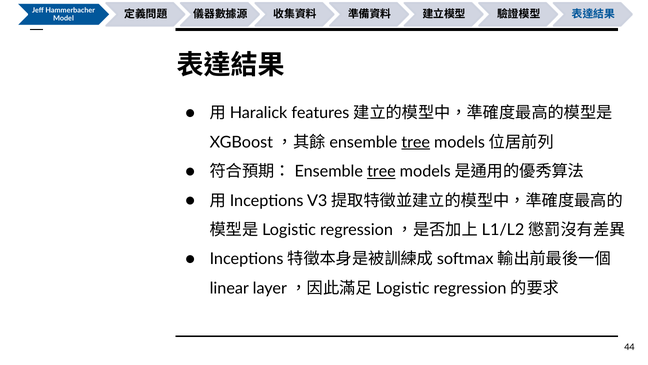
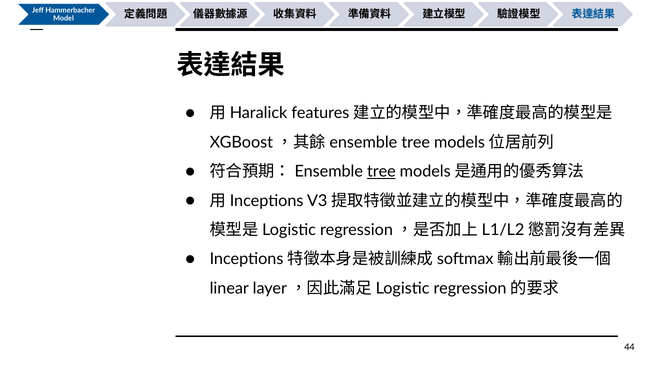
tree at (416, 142) underline: present -> none
